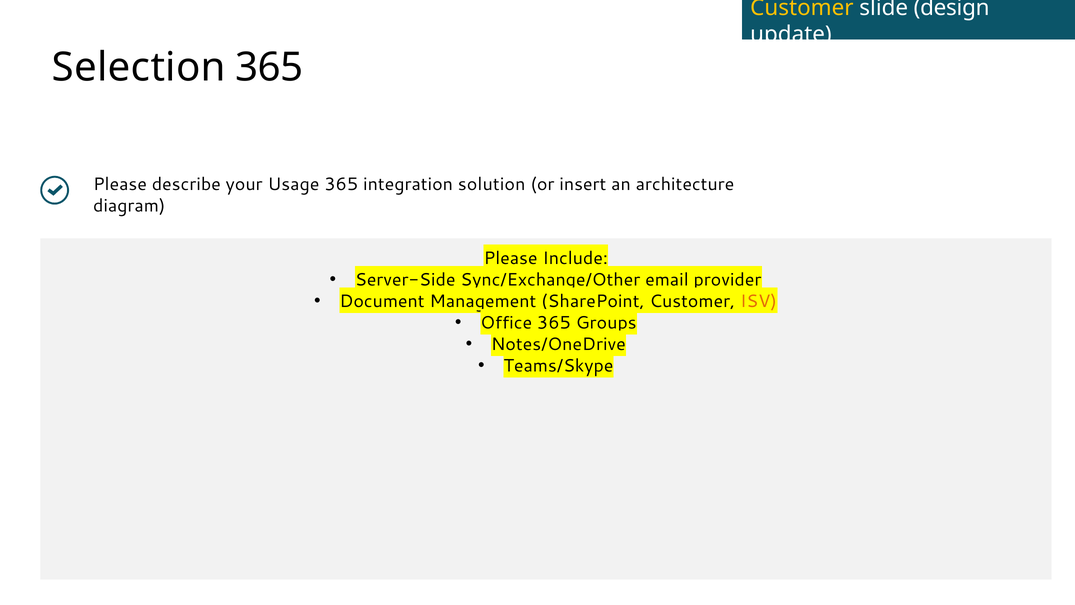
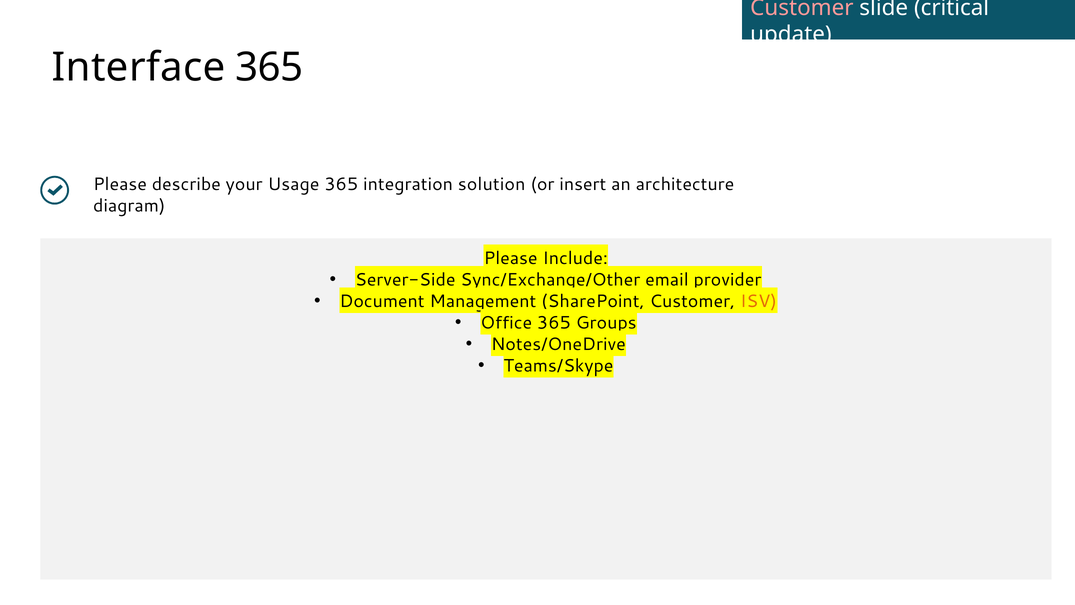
Customer at (802, 8) colour: yellow -> pink
design: design -> critical
Selection: Selection -> Interface
